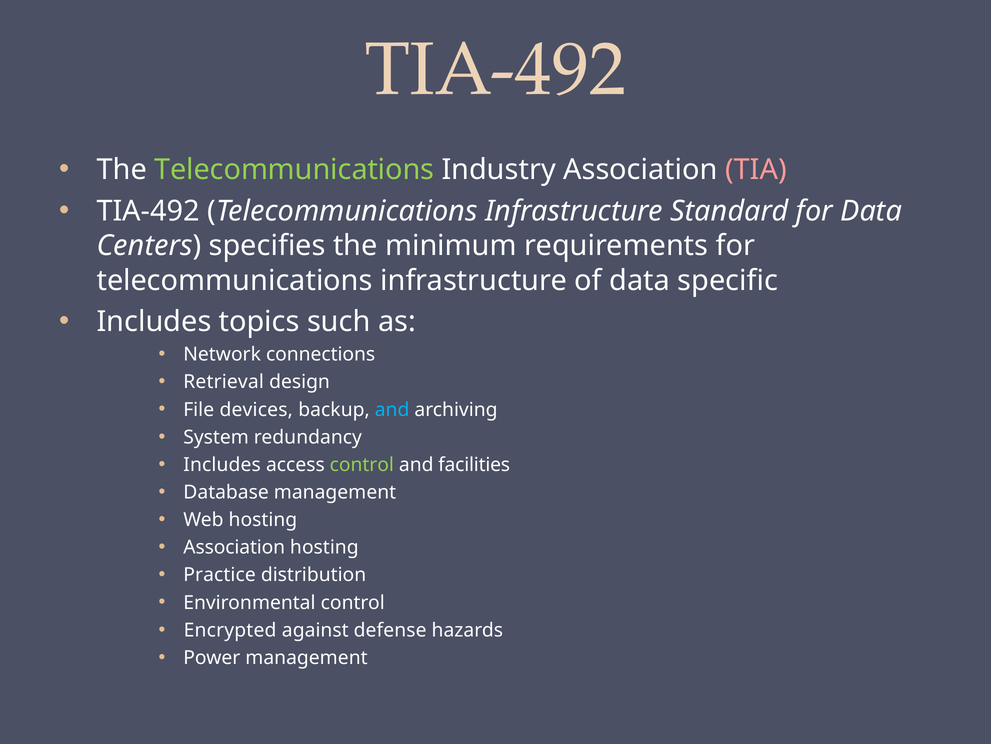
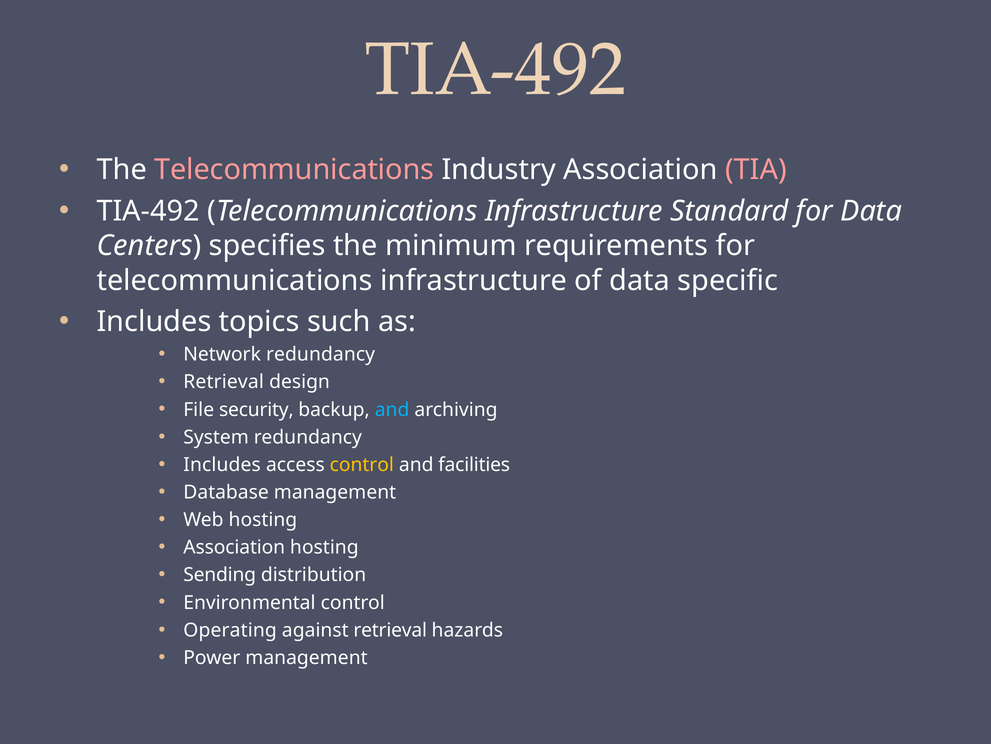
Telecommunications at (294, 170) colour: light green -> pink
Network connections: connections -> redundancy
devices: devices -> security
control at (362, 464) colour: light green -> yellow
Practice: Practice -> Sending
Encrypted: Encrypted -> Operating
against defense: defense -> retrieval
